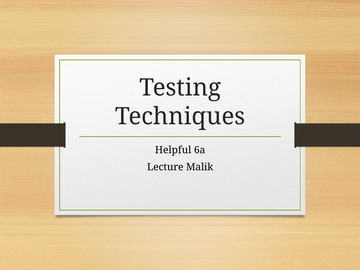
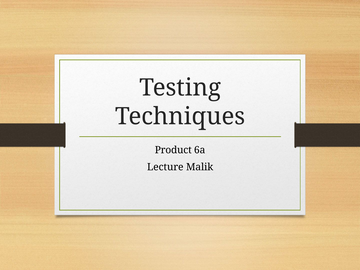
Helpful: Helpful -> Product
